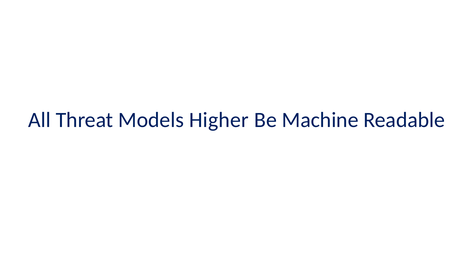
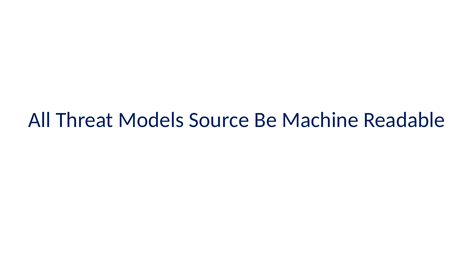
Higher: Higher -> Source
